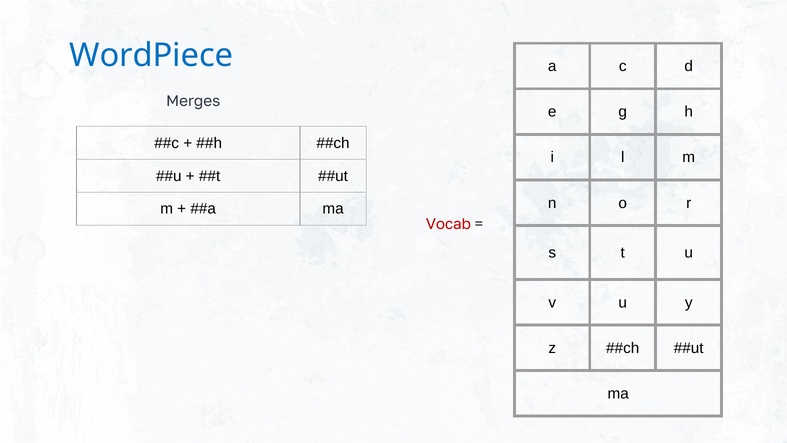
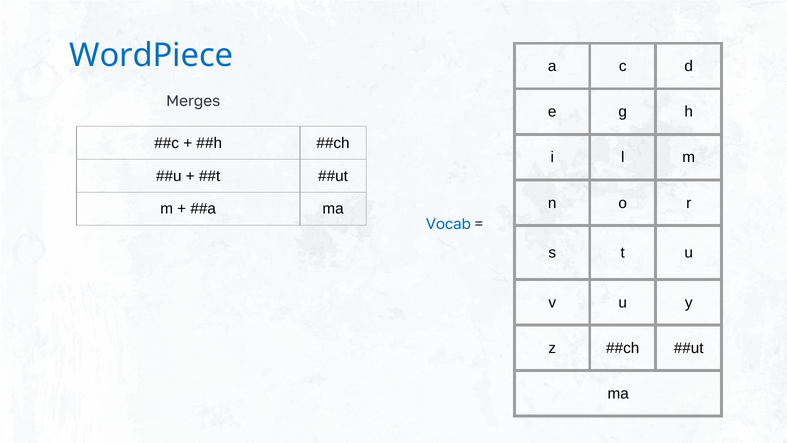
Vocab colour: red -> blue
